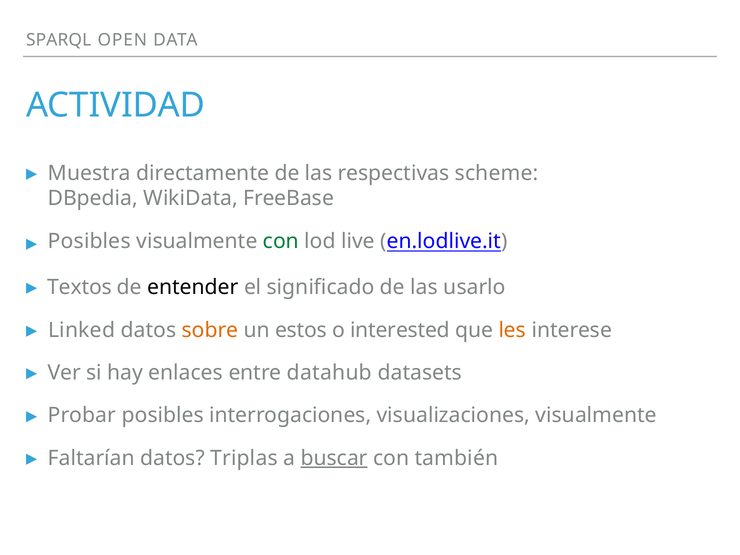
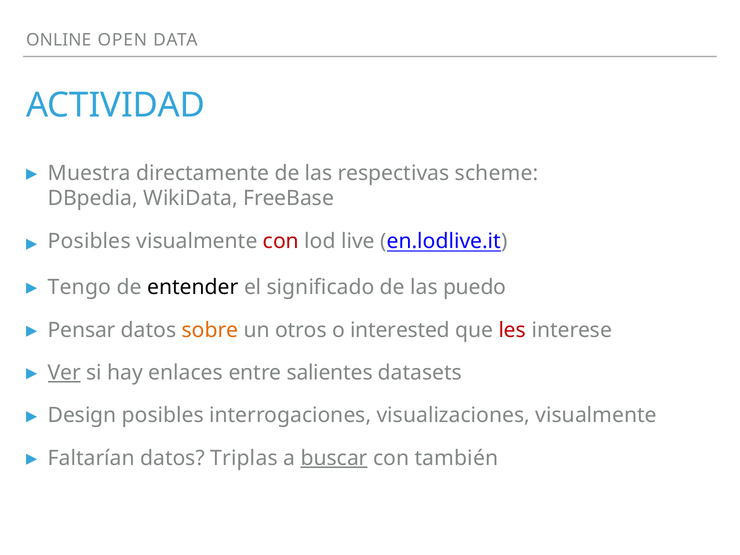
SPARQL: SPARQL -> ONLINE
con at (281, 241) colour: green -> red
Textos: Textos -> Tengo
usarlo: usarlo -> puedo
Linked: Linked -> Pensar
estos: estos -> otros
les colour: orange -> red
Ver underline: none -> present
datahub: datahub -> salientes
Probar: Probar -> Design
